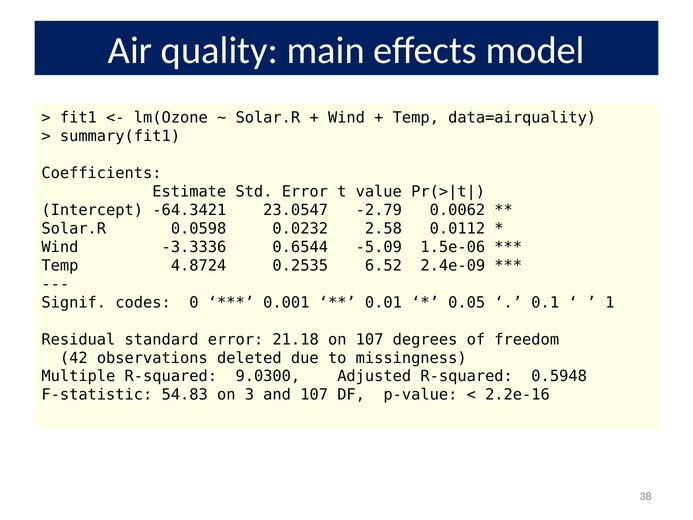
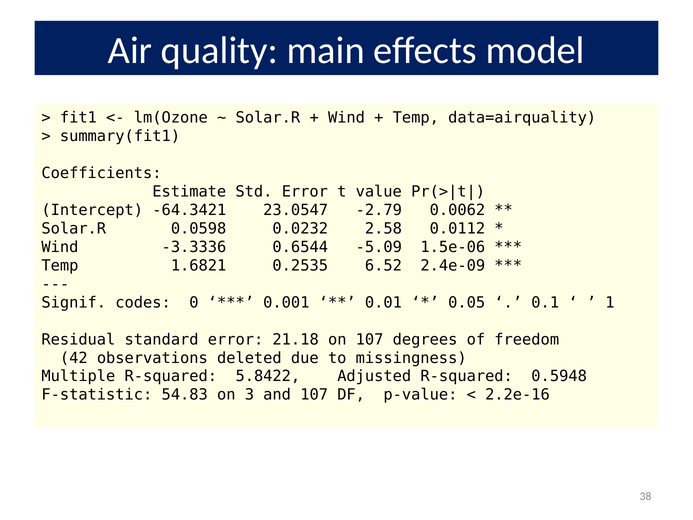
4.8724: 4.8724 -> 1.6821
9.0300: 9.0300 -> 5.8422
